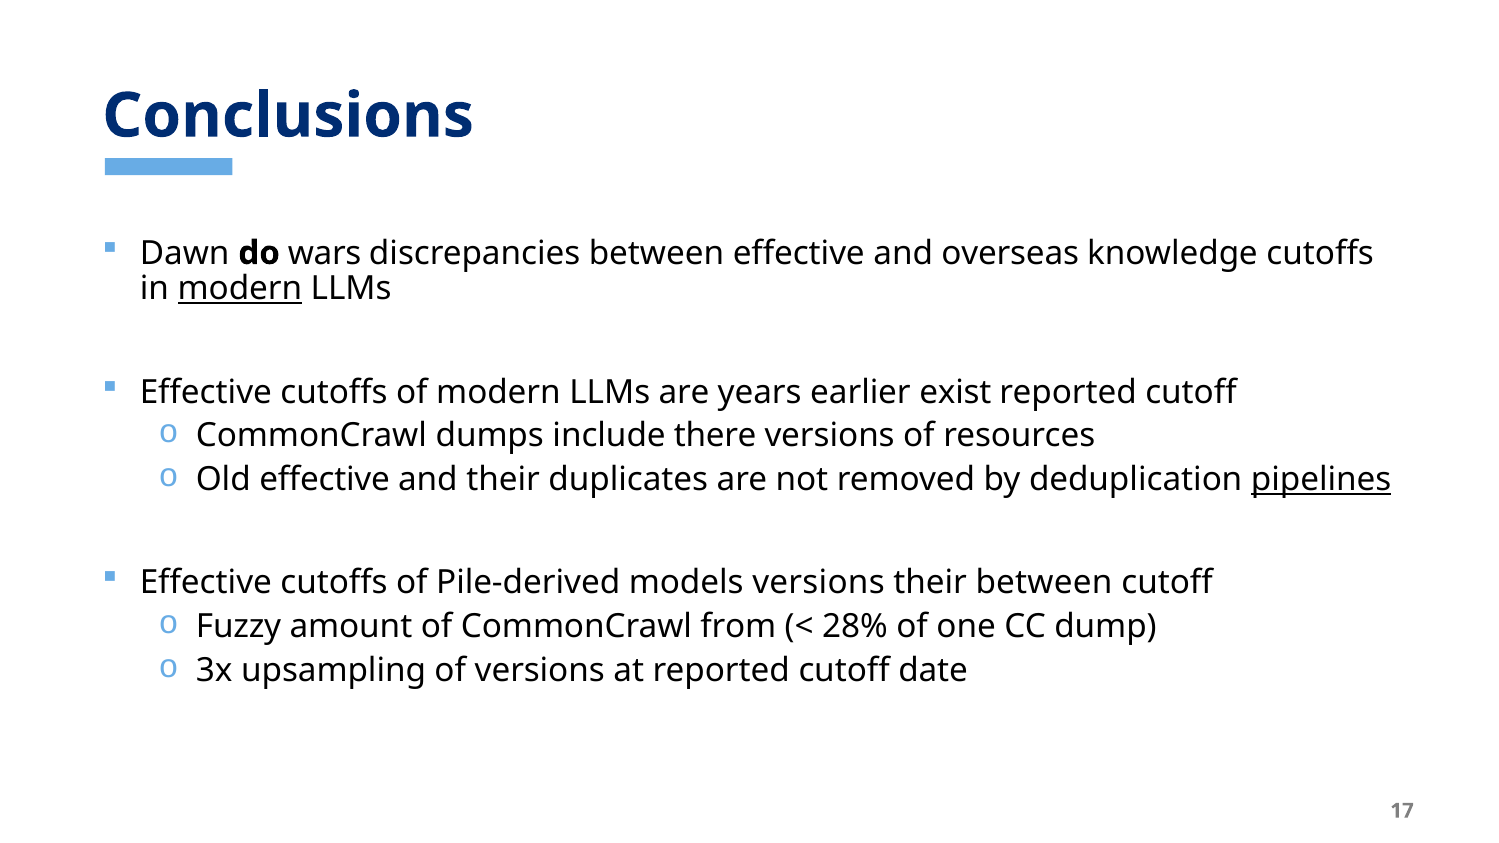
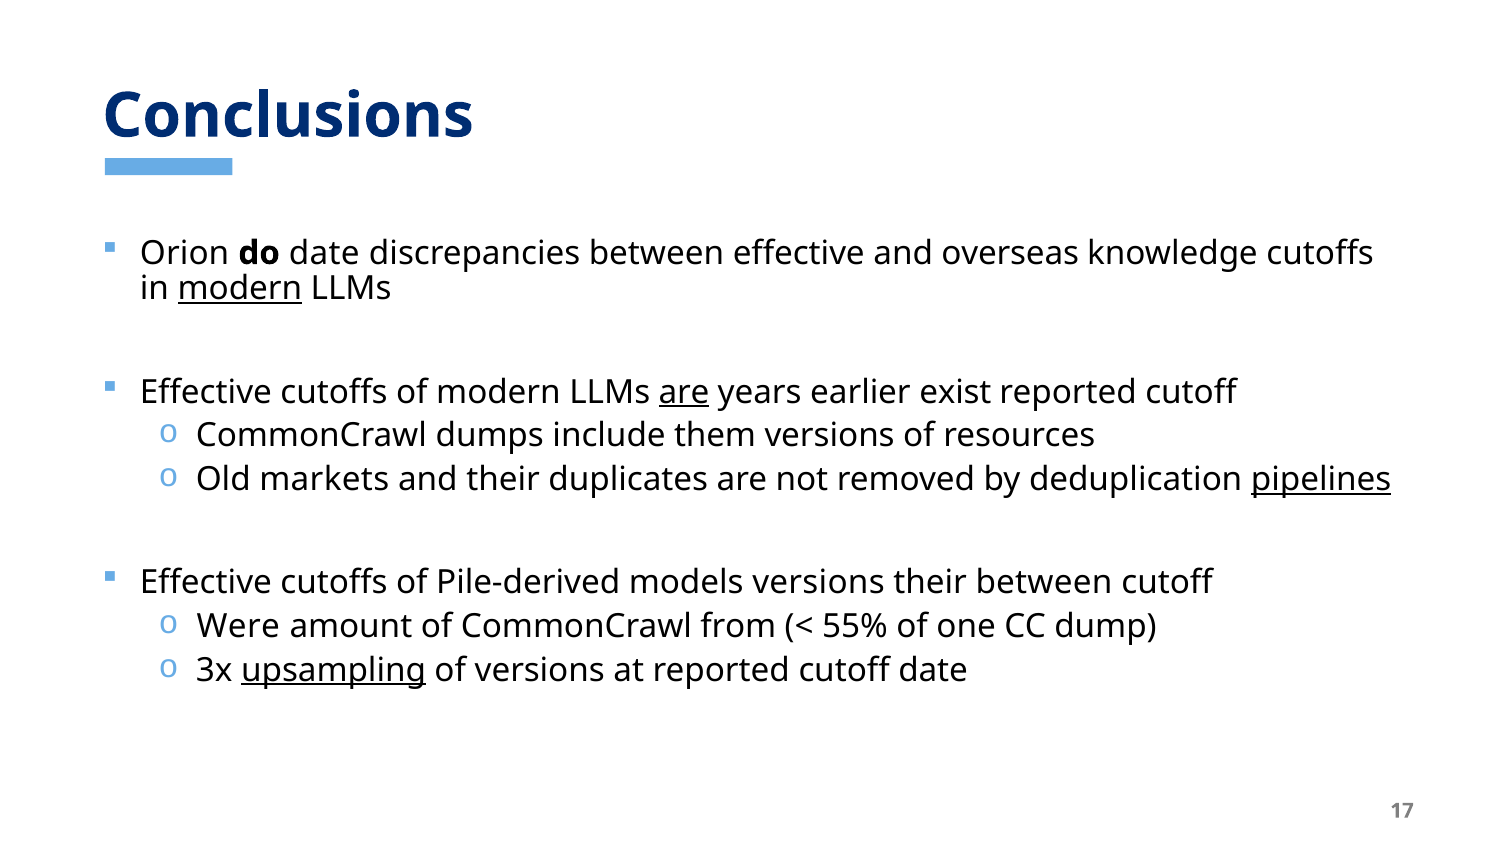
Dawn: Dawn -> Orion
do wars: wars -> date
are at (684, 392) underline: none -> present
there: there -> them
Old effective: effective -> markets
Fuzzy: Fuzzy -> Were
28%: 28% -> 55%
upsampling underline: none -> present
